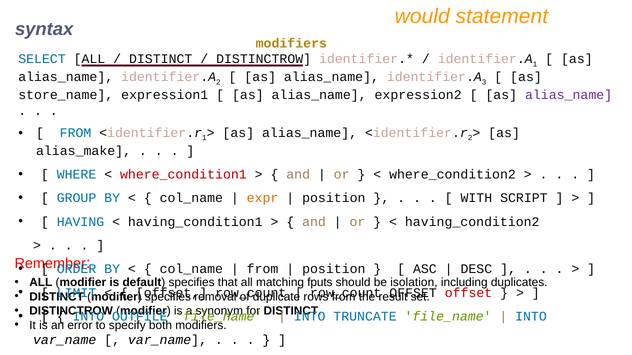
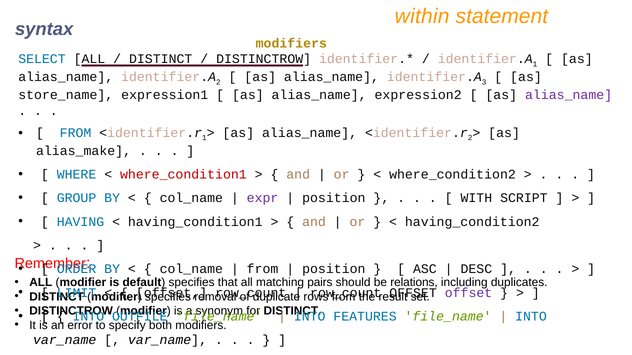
would: would -> within
expr colour: orange -> purple
fputs: fputs -> pairs
isolation: isolation -> relations
offset at (468, 293) colour: red -> purple
TRUNCATE: TRUNCATE -> FEATURES
